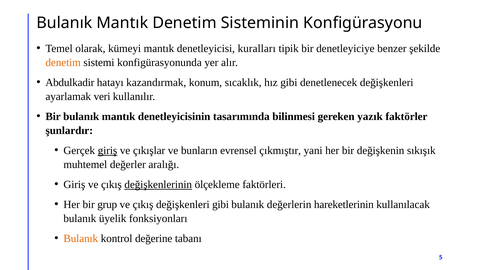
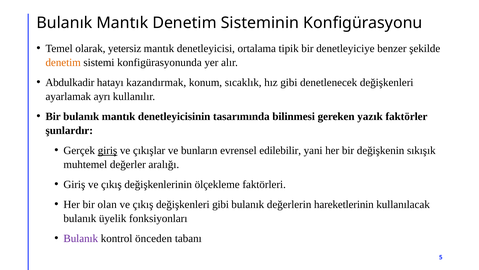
kümeyi: kümeyi -> yetersiz
kuralları: kuralları -> ortalama
veri: veri -> ayrı
çıkmıştır: çıkmıştır -> edilebilir
değişkenlerinin underline: present -> none
grup: grup -> olan
Bulanık at (81, 238) colour: orange -> purple
değerine: değerine -> önceden
